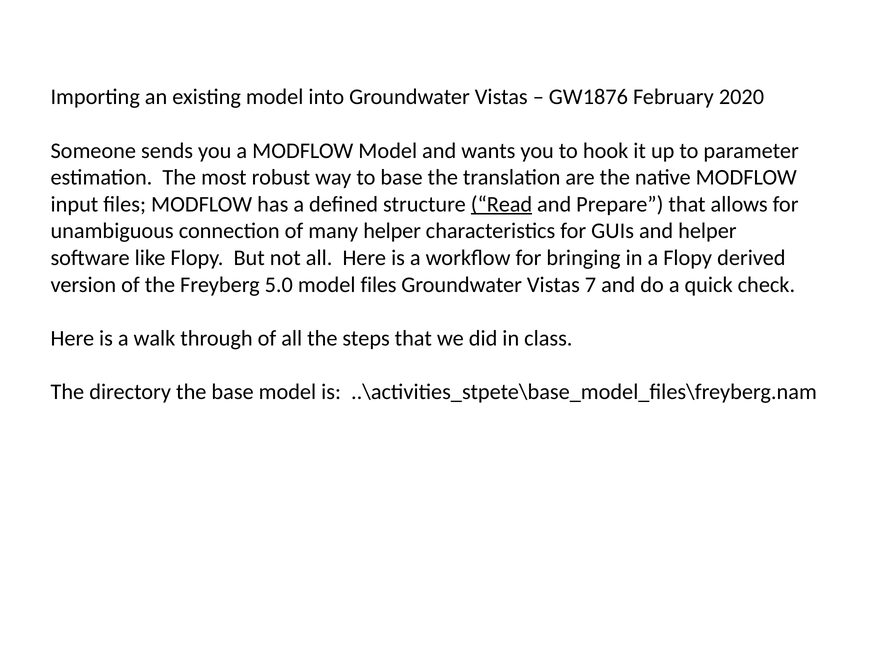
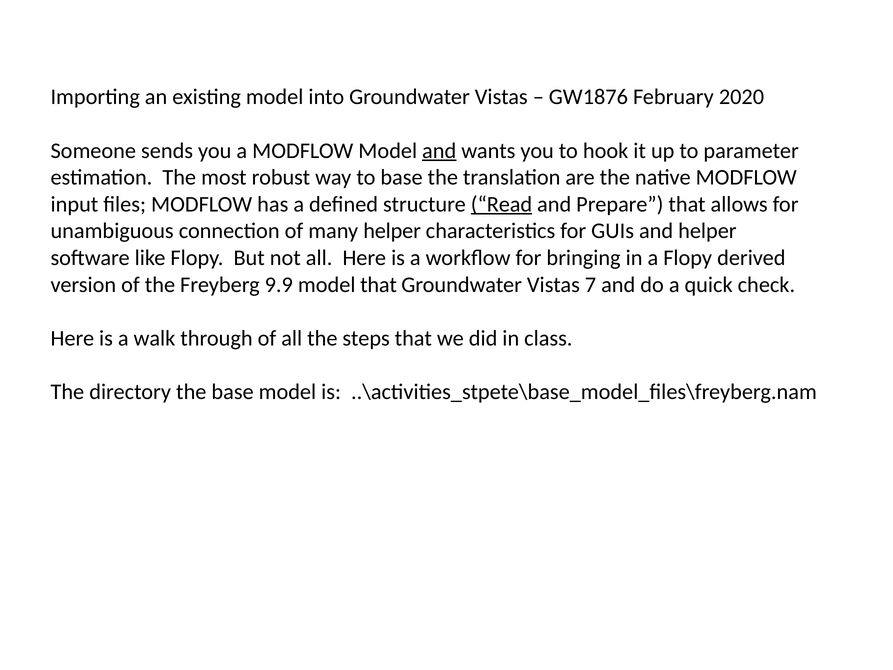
and at (439, 151) underline: none -> present
5.0: 5.0 -> 9.9
model files: files -> that
